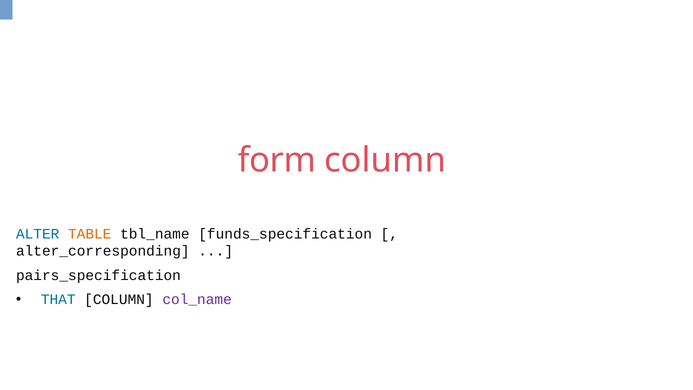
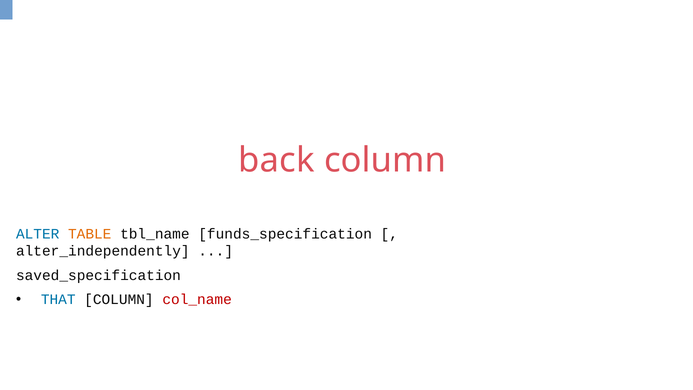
form: form -> back
alter_corresponding: alter_corresponding -> alter_independently
pairs_specification: pairs_specification -> saved_specification
col_name colour: purple -> red
